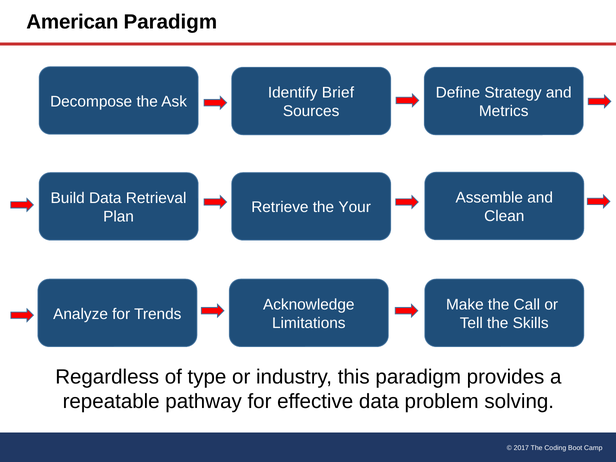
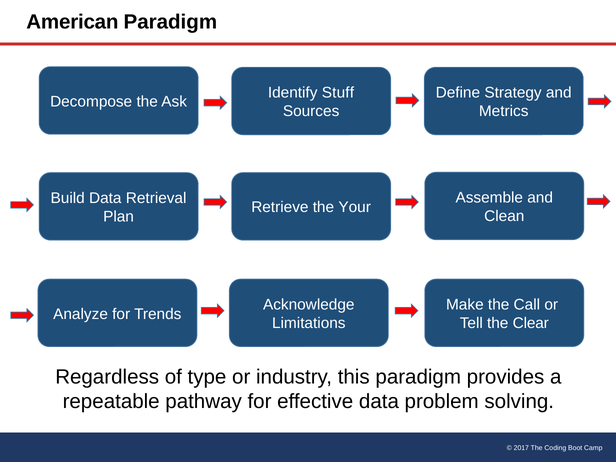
Brief: Brief -> Stuff
Skills: Skills -> Clear
